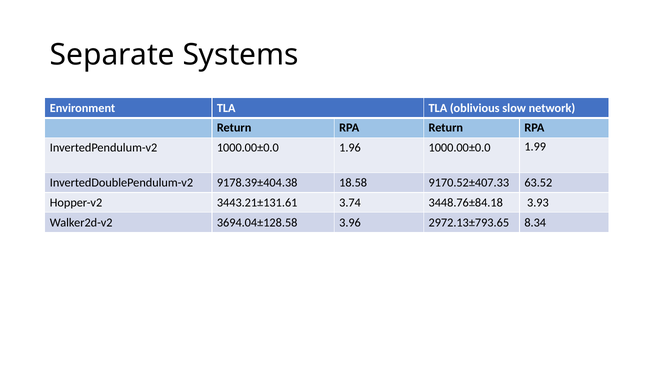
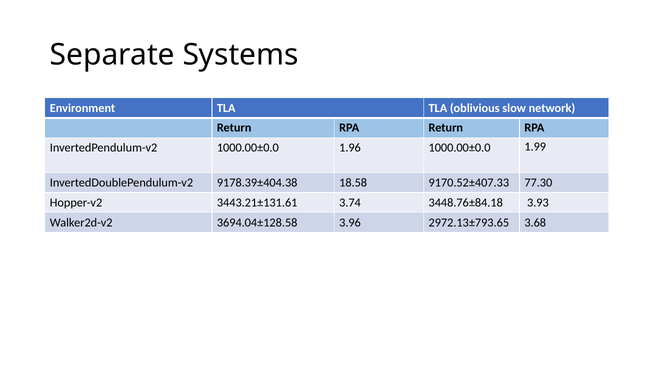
63.52: 63.52 -> 77.30
8.34: 8.34 -> 3.68
